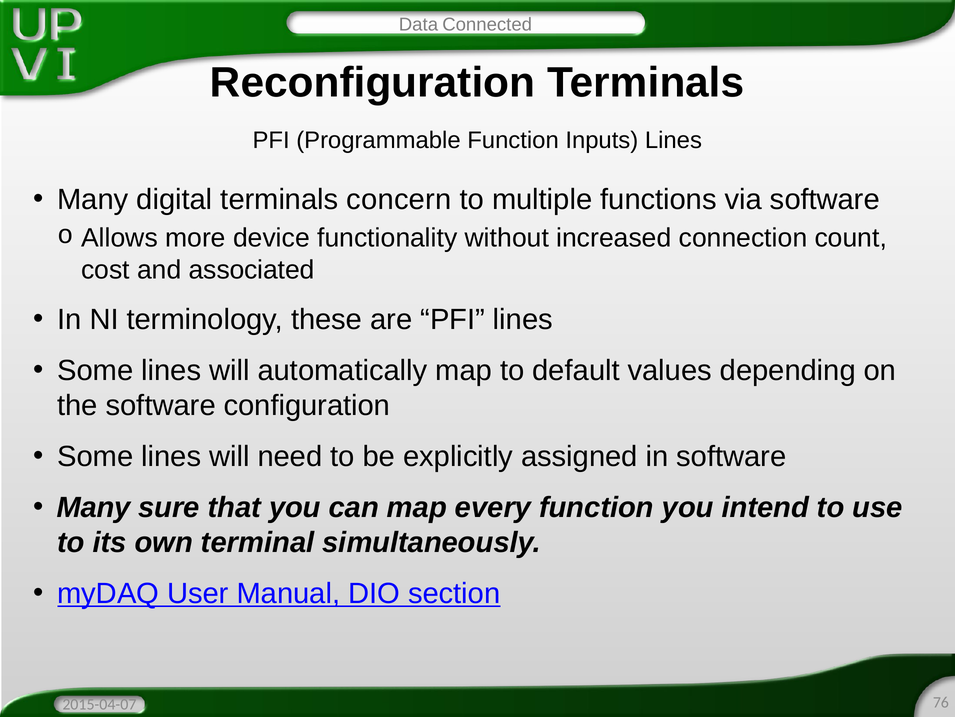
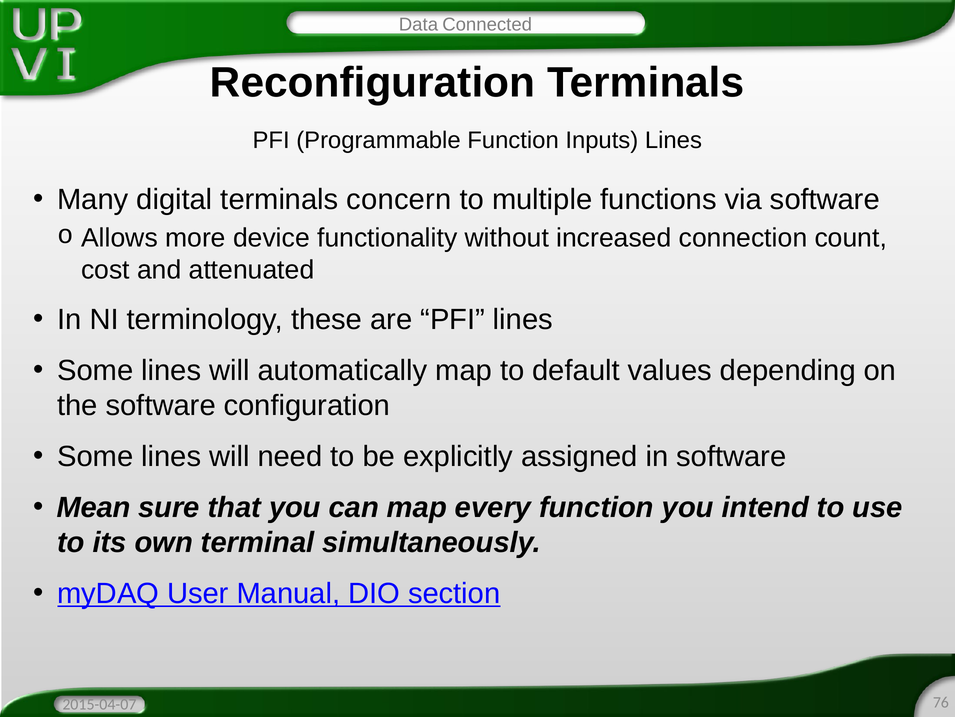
associated: associated -> attenuated
Many at (94, 507): Many -> Mean
